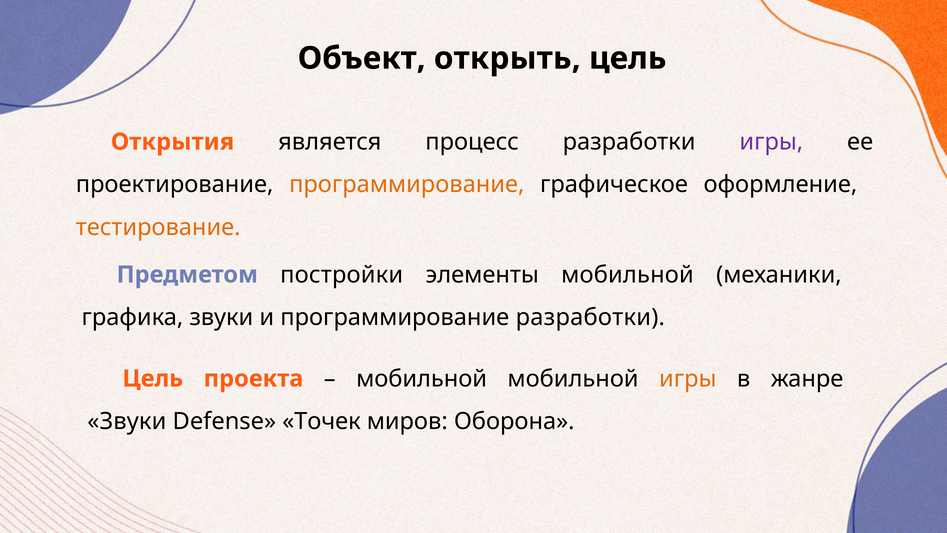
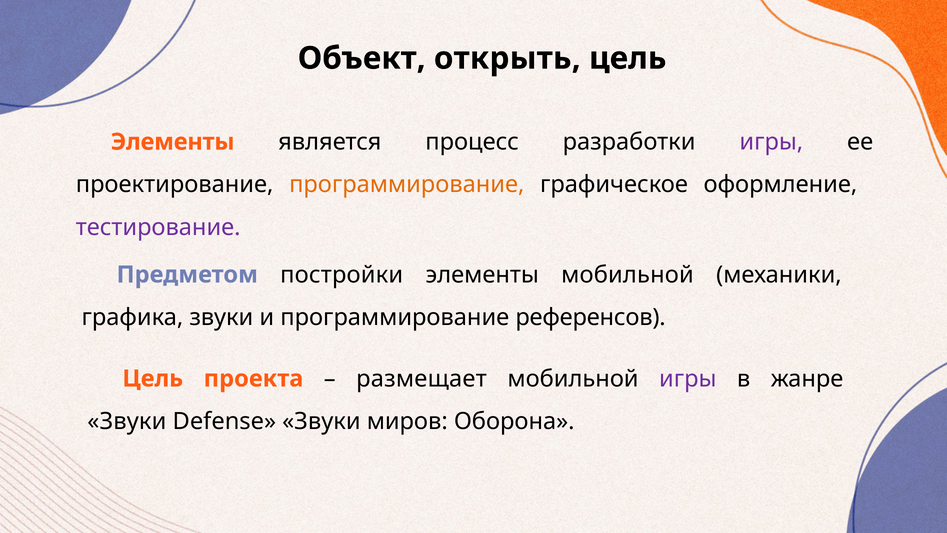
Открытия at (172, 142): Открытия -> Элементы
тестирование colour: orange -> purple
программирование разработки: разработки -> референсов
мобильной at (422, 378): мобильной -> размещает
игры at (688, 378) colour: orange -> purple
Defense Точек: Точек -> Звуки
